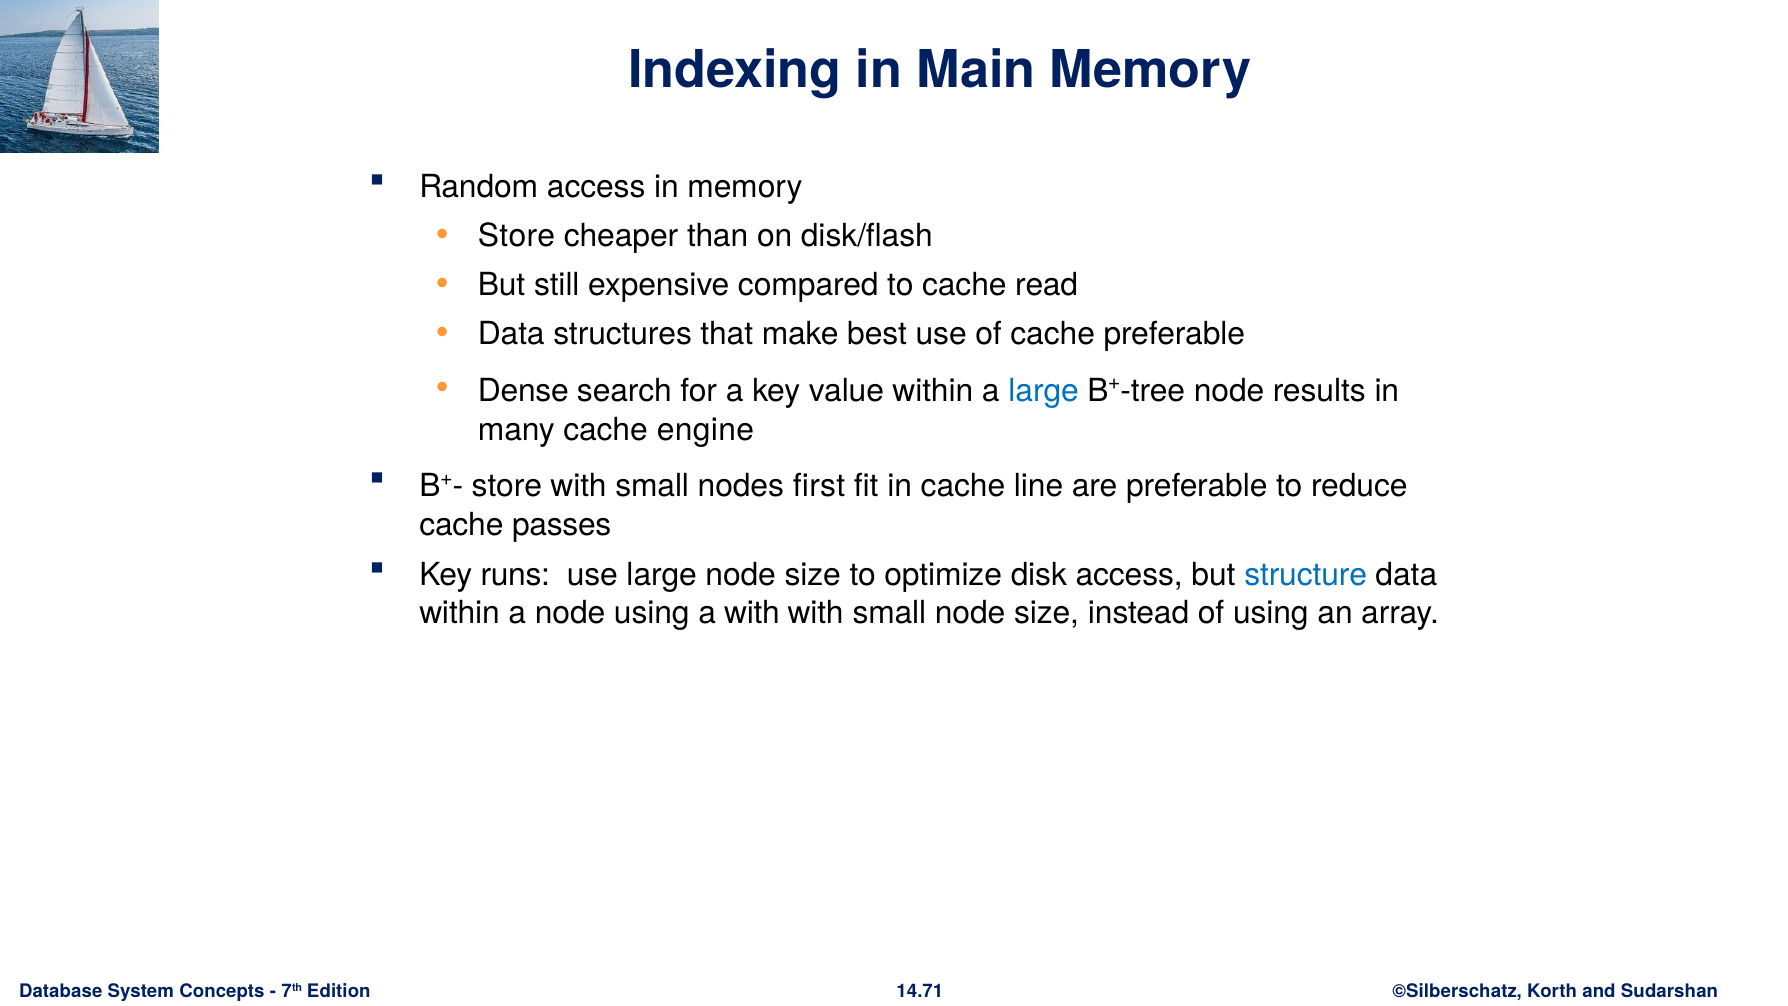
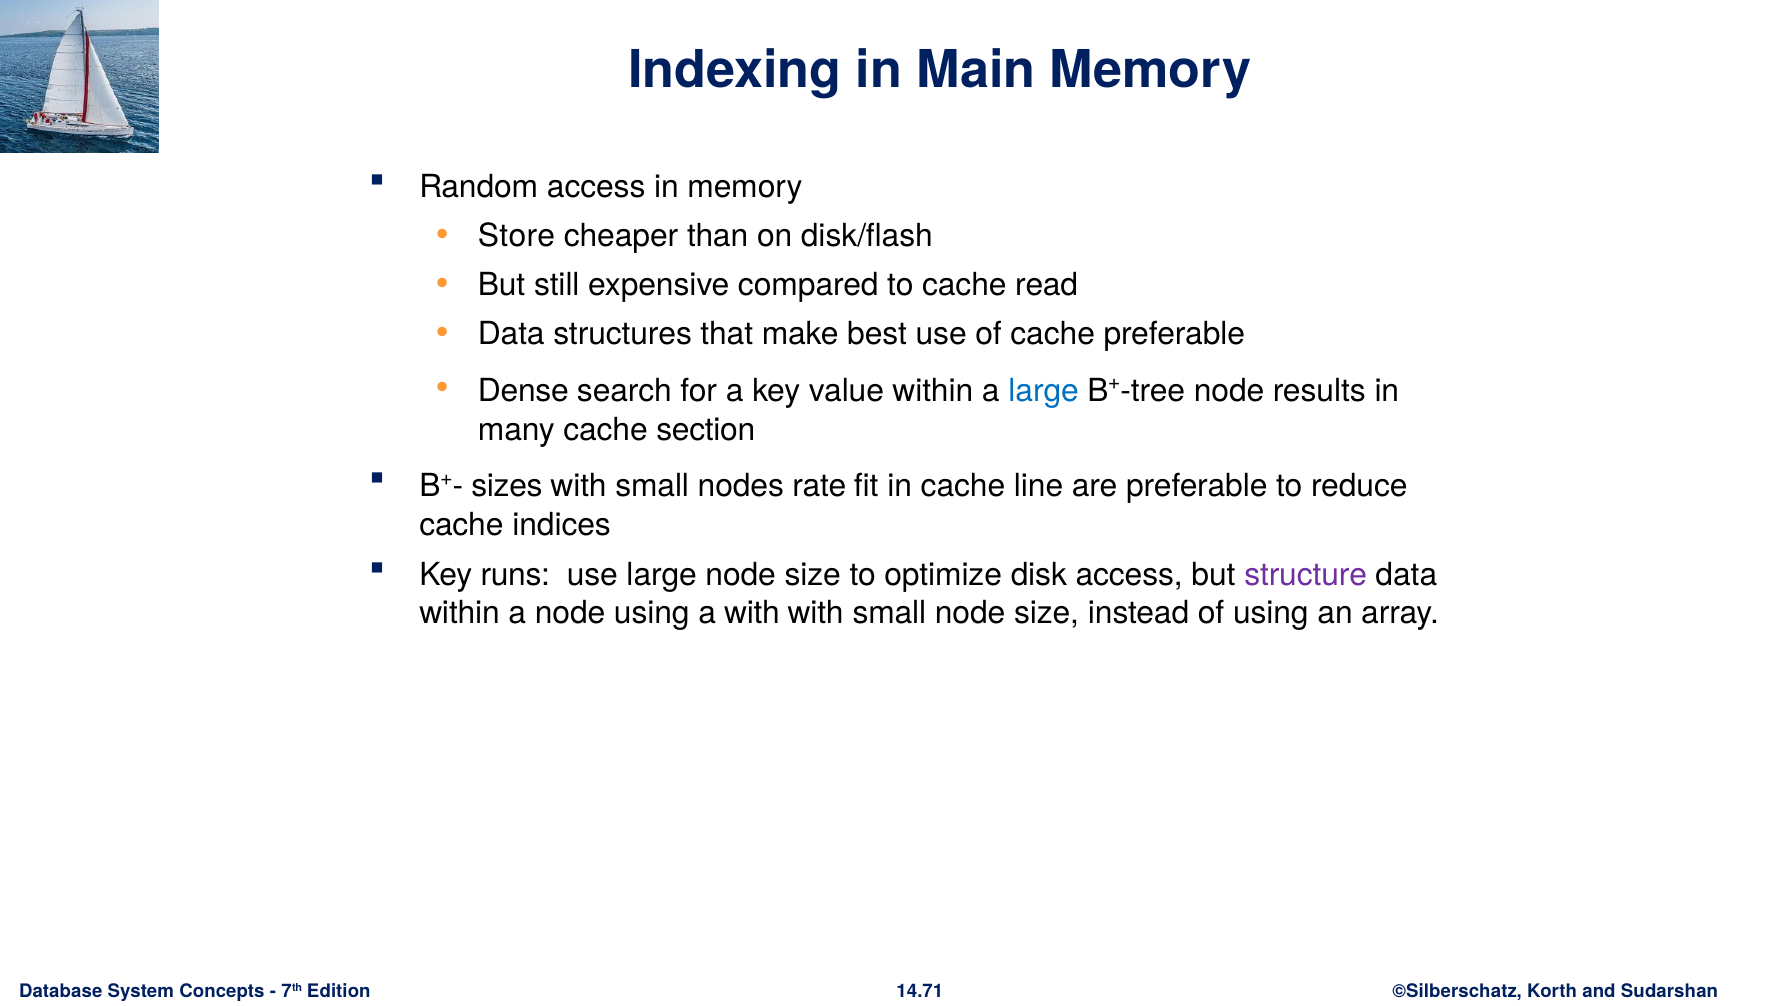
engine: engine -> section
B+- store: store -> sizes
first: first -> rate
passes: passes -> indices
structure colour: blue -> purple
